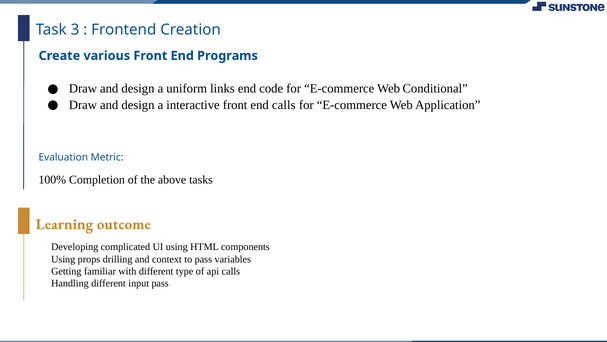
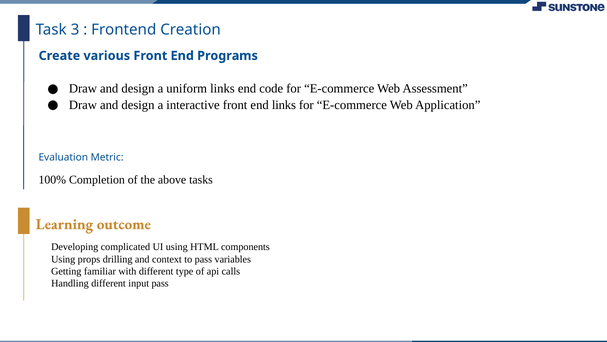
Conditional: Conditional -> Assessment
end calls: calls -> links
